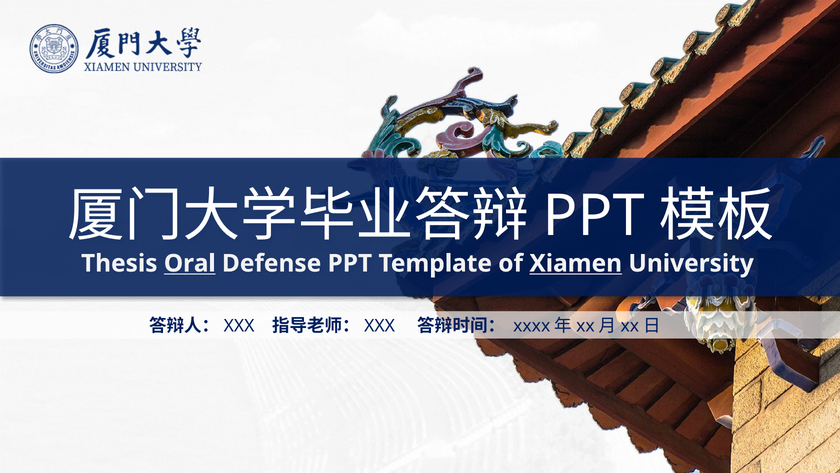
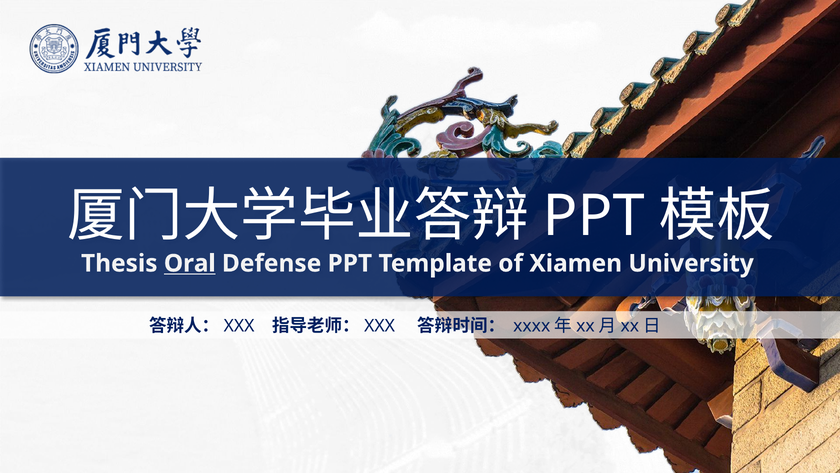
Xiamen underline: present -> none
